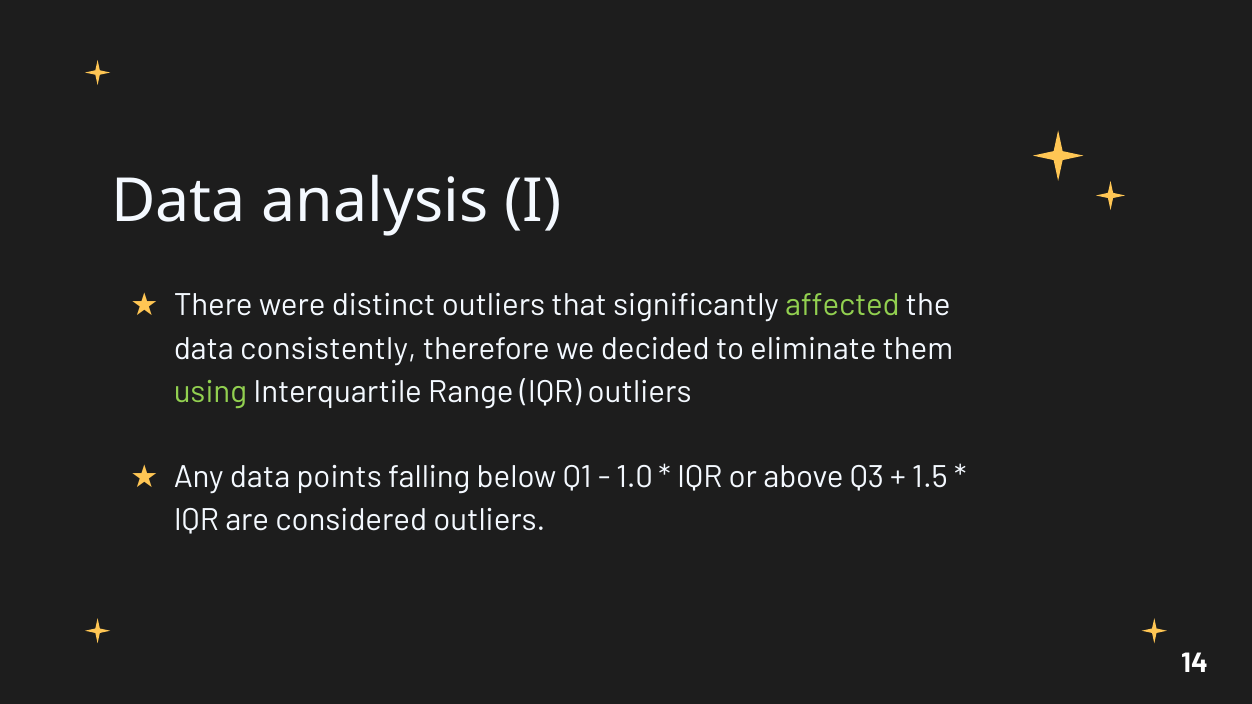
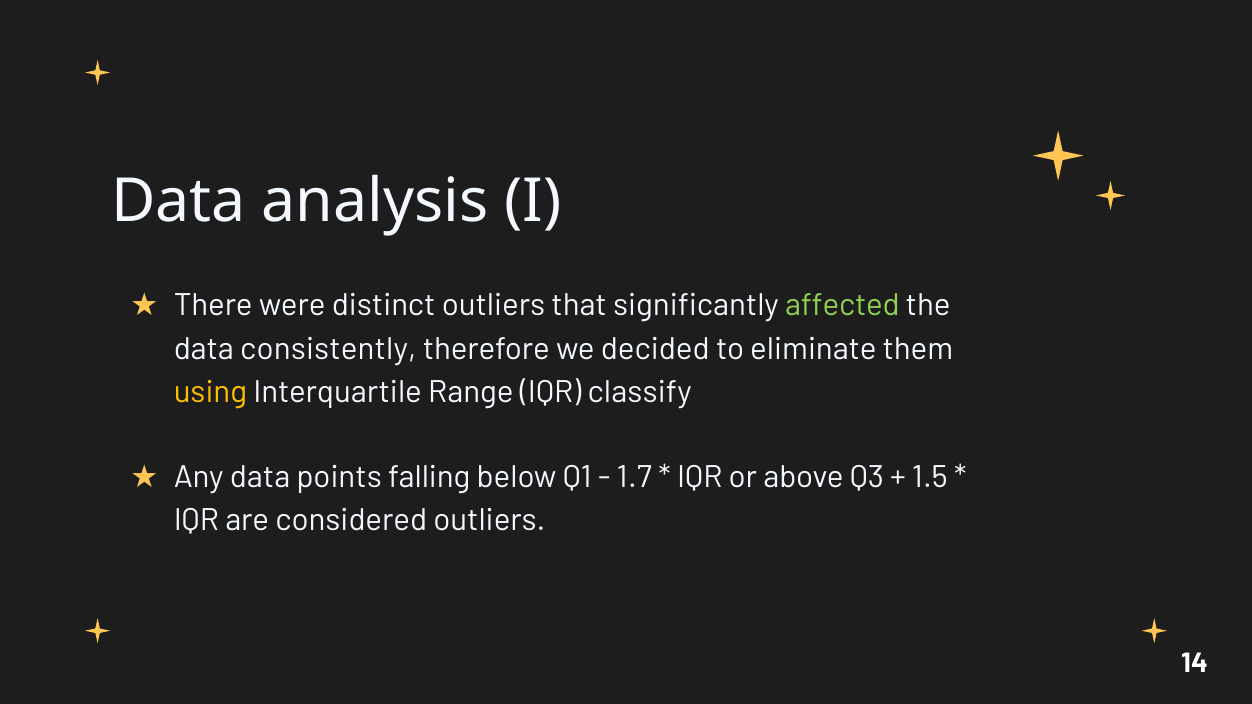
using colour: light green -> yellow
IQR outliers: outliers -> classify
1.0: 1.0 -> 1.7
